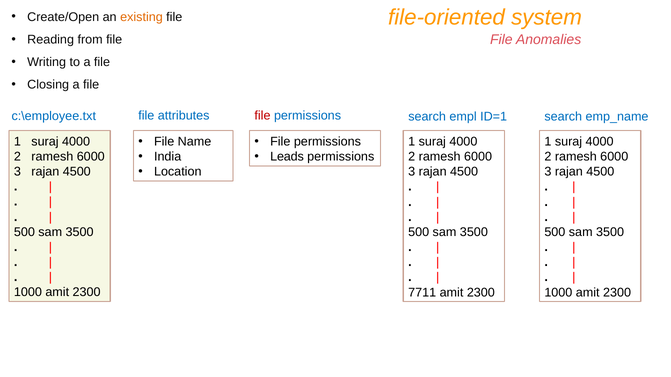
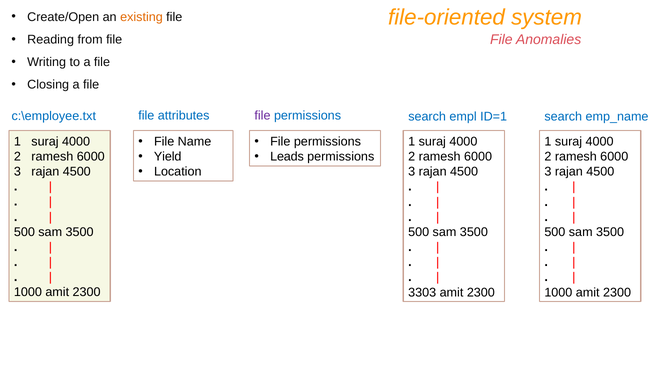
file at (262, 116) colour: red -> purple
India: India -> Yield
7711: 7711 -> 3303
